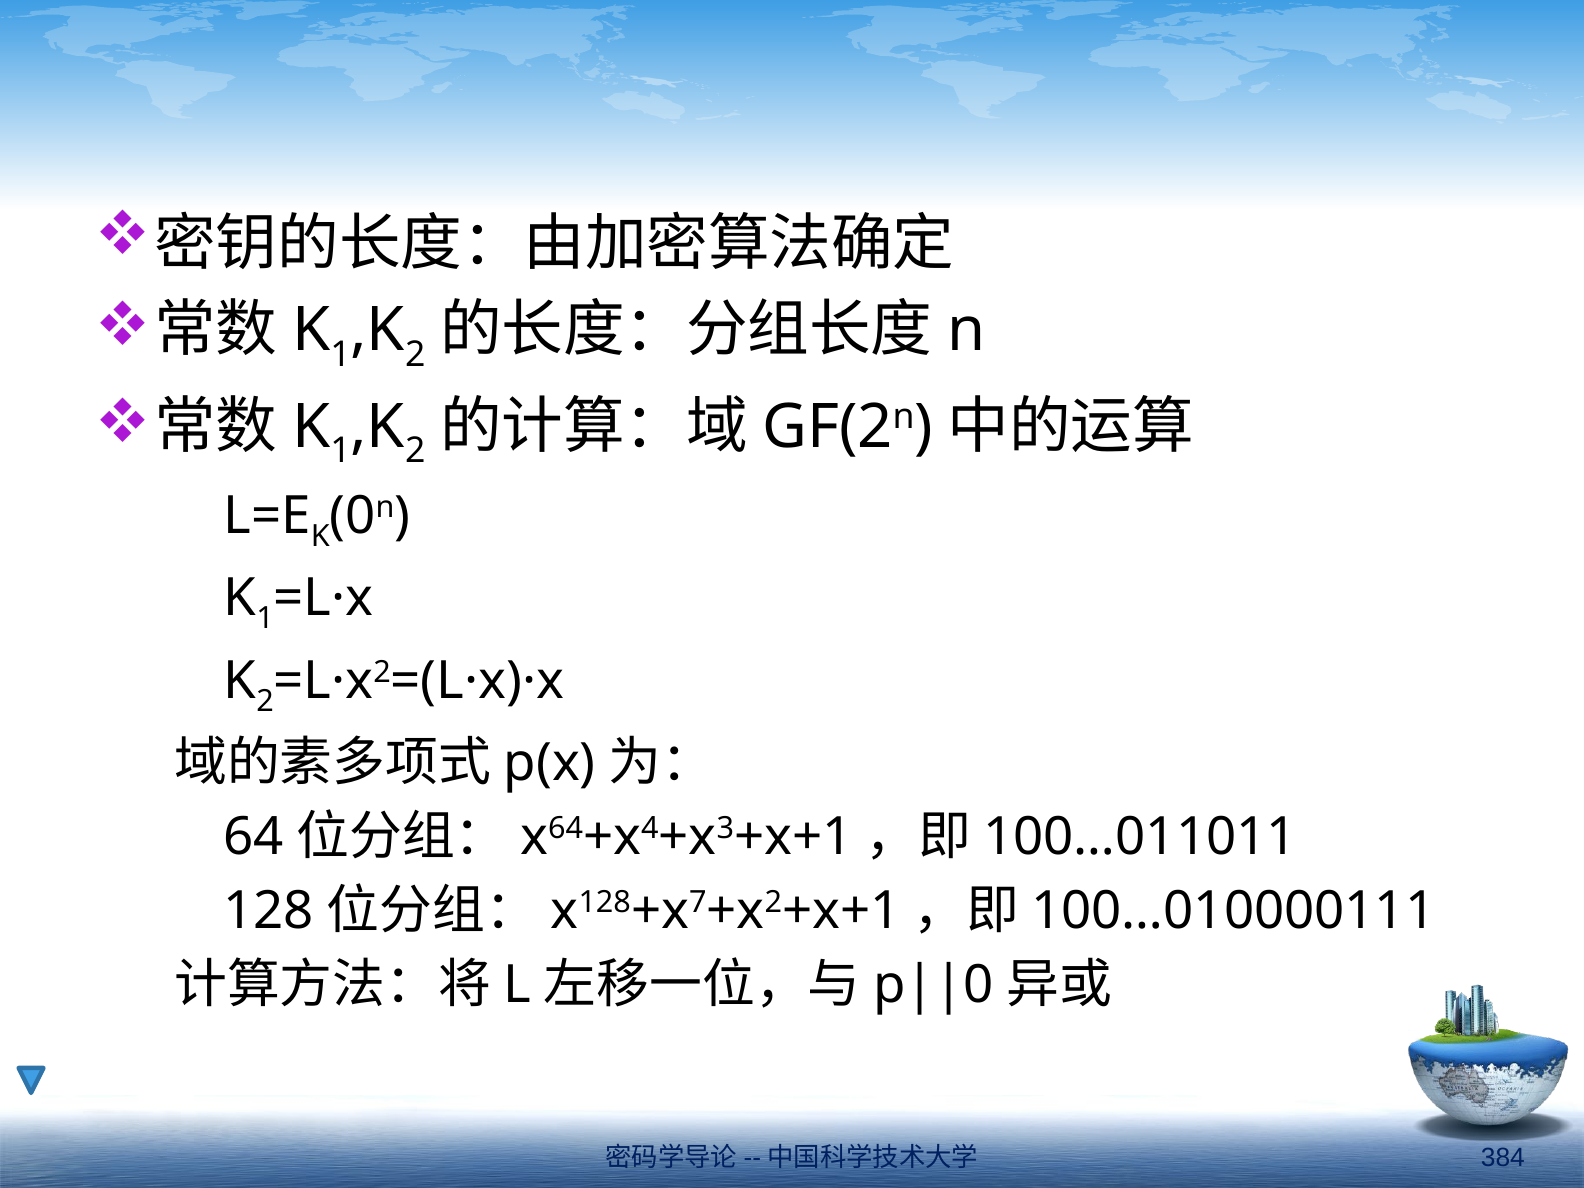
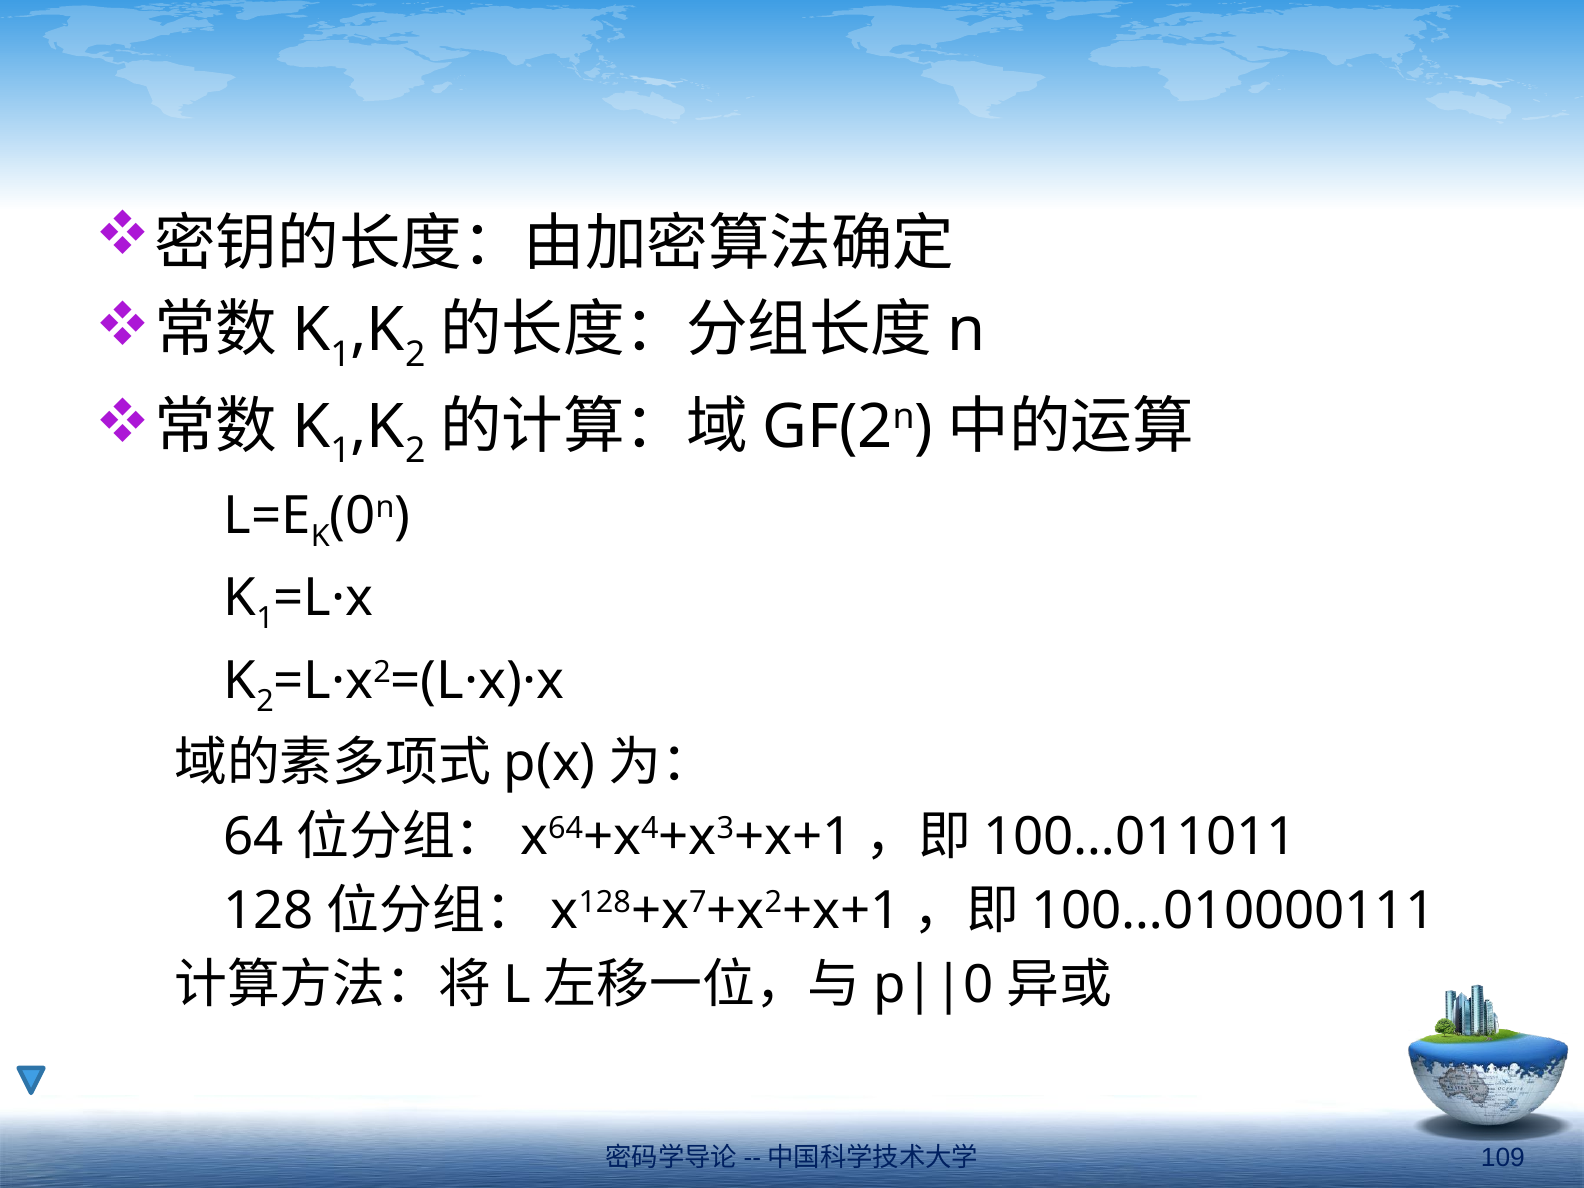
384: 384 -> 109
